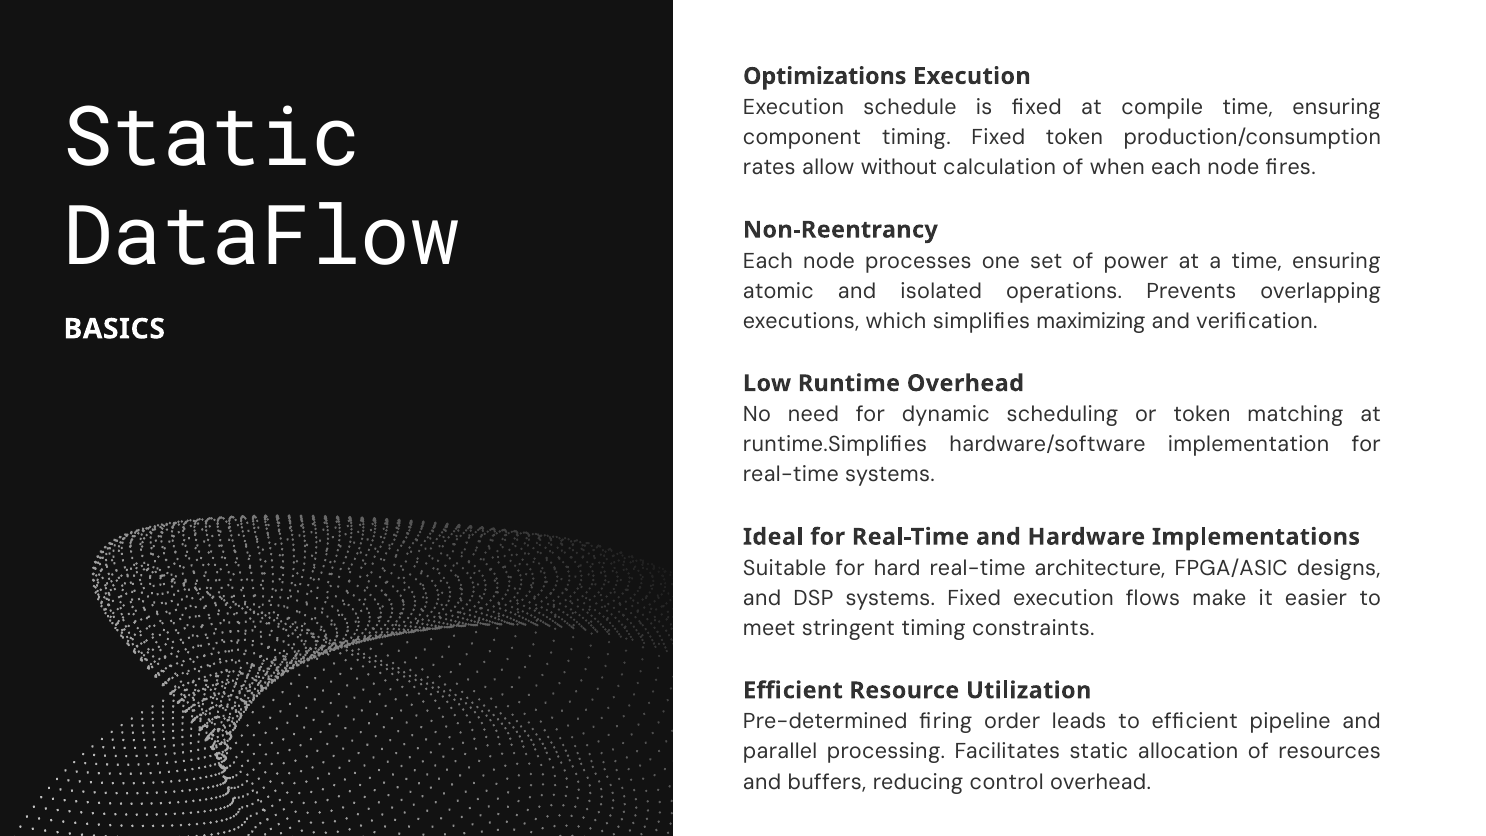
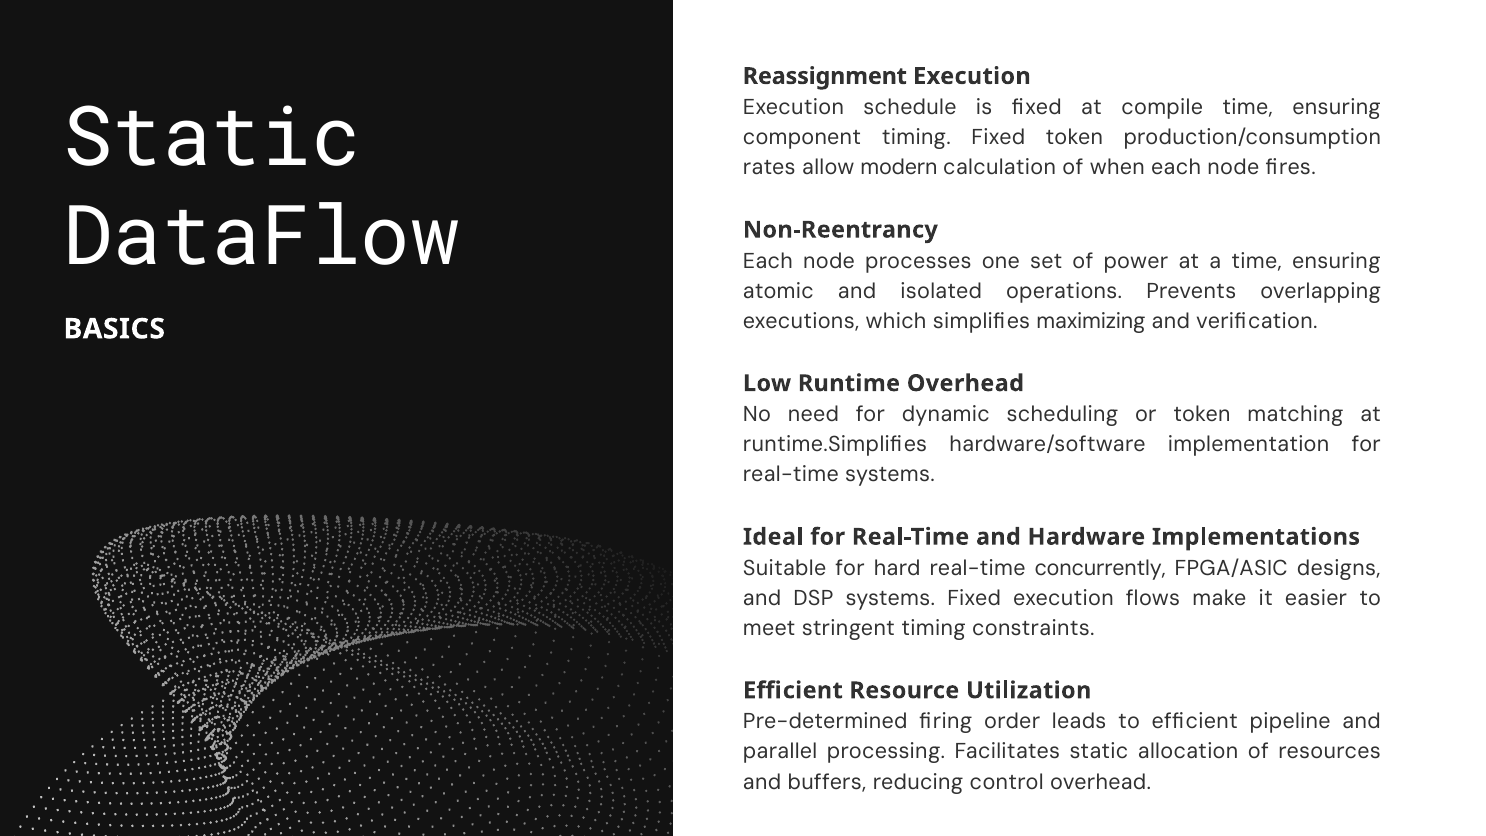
Optimizations: Optimizations -> Reassignment
without: without -> modern
architecture: architecture -> concurrently
